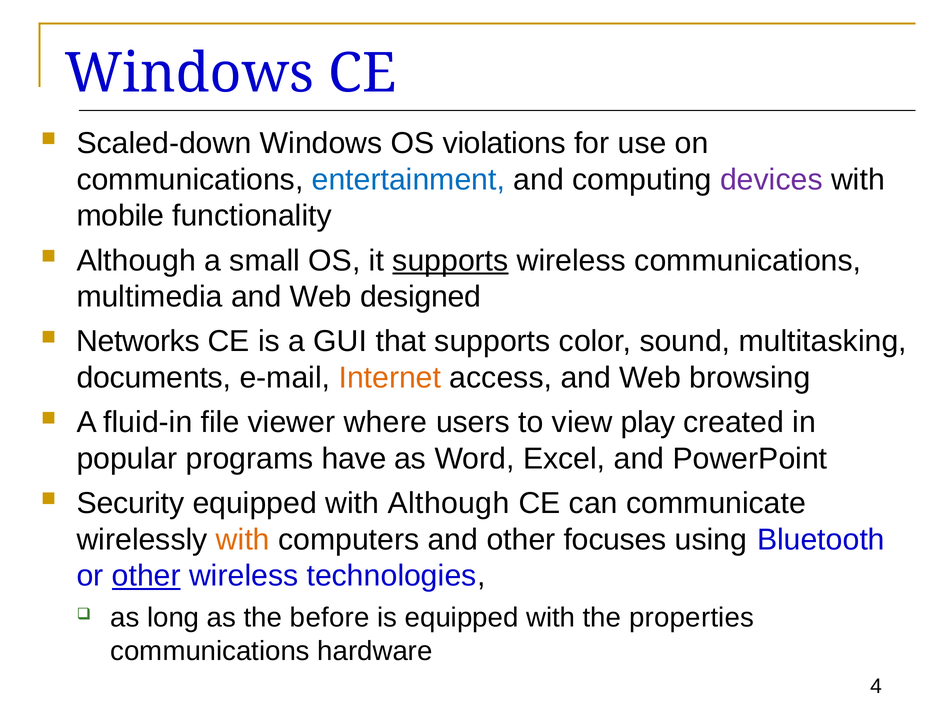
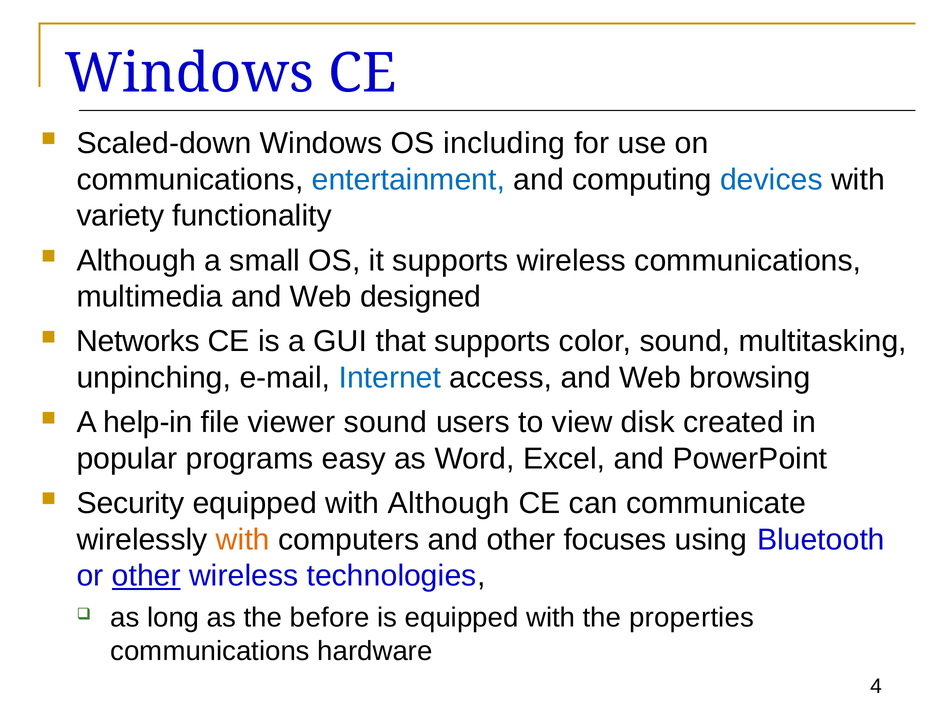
violations: violations -> including
devices colour: purple -> blue
mobile: mobile -> variety
supports at (450, 261) underline: present -> none
documents: documents -> unpinching
Internet colour: orange -> blue
fluid-in: fluid-in -> help-in
viewer where: where -> sound
play: play -> disk
have: have -> easy
